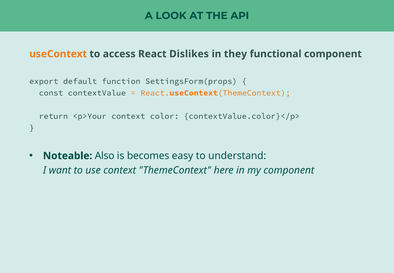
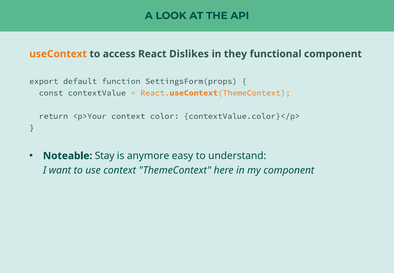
Also: Also -> Stay
becomes: becomes -> anymore
